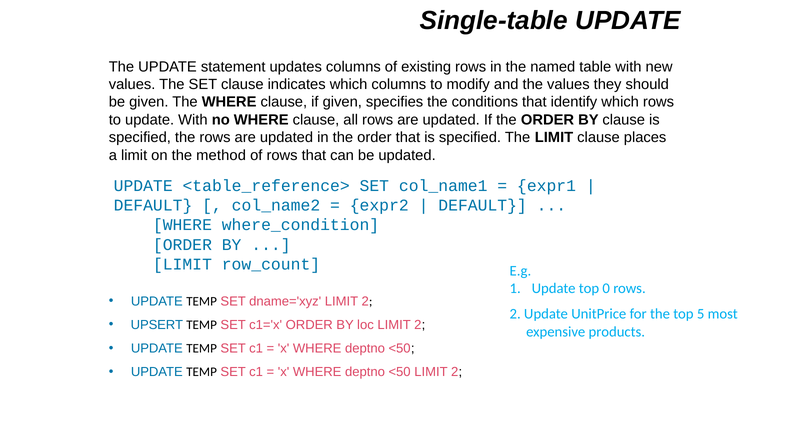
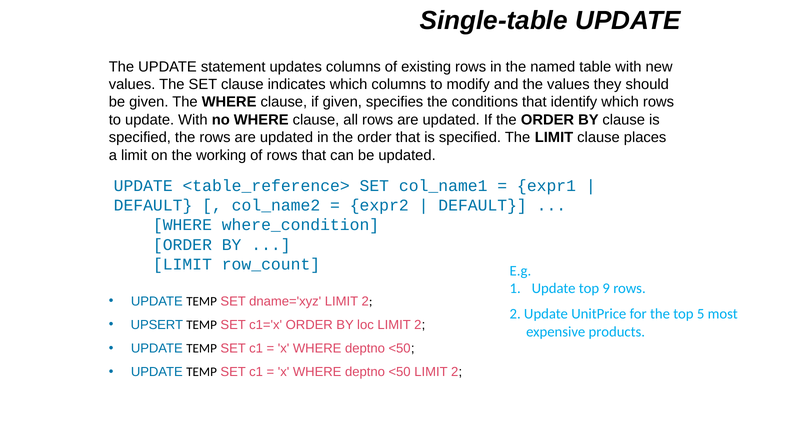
method: method -> working
0: 0 -> 9
